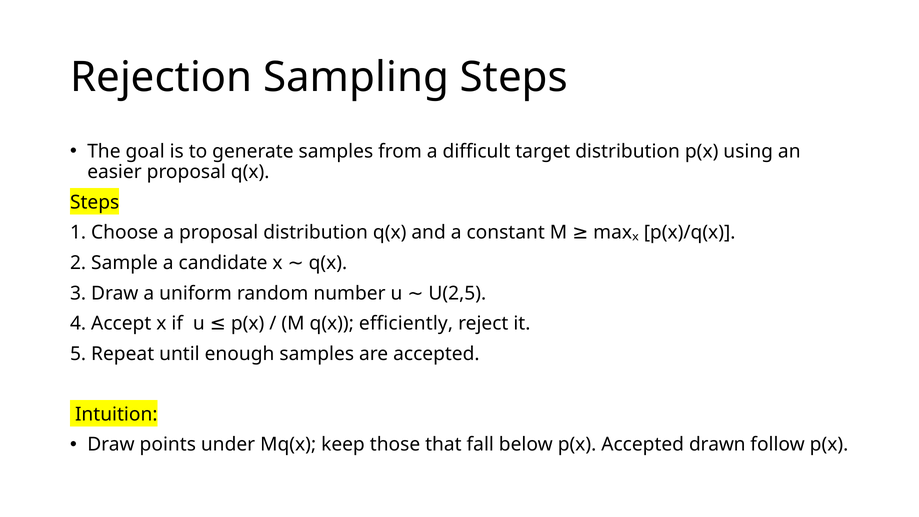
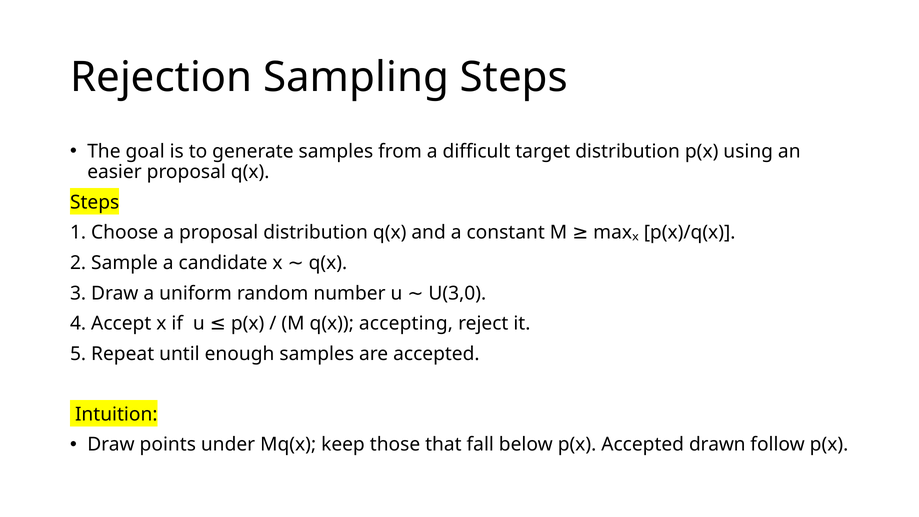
U(2,5: U(2,5 -> U(3,0
efficiently: efficiently -> accepting
